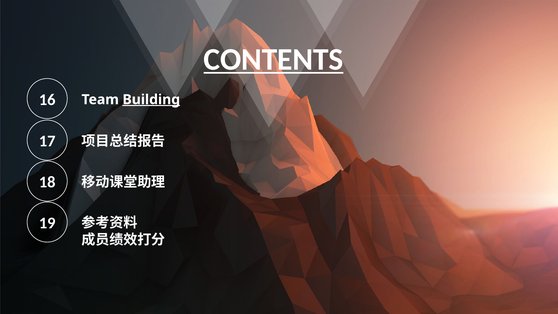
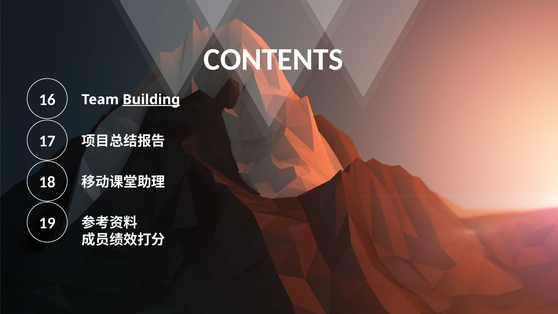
CONTENTS underline: present -> none
